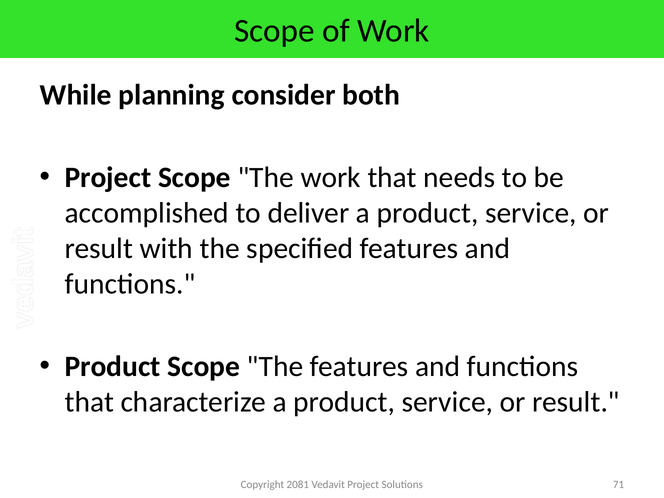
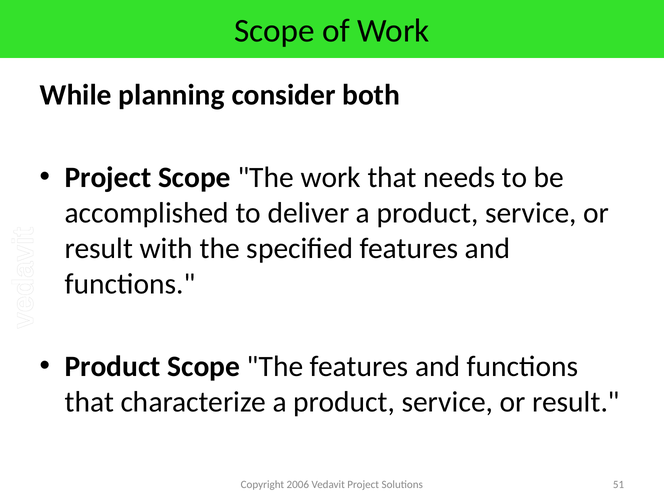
2081: 2081 -> 2006
71: 71 -> 51
